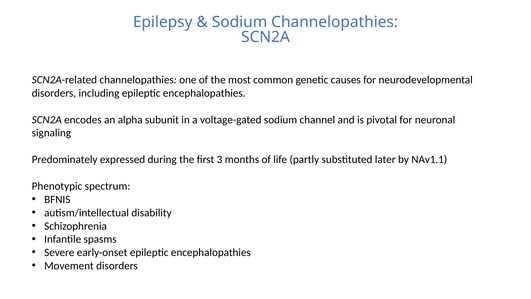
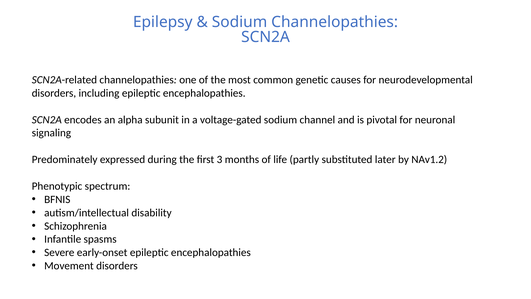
NAv1.1: NAv1.1 -> NAv1.2
